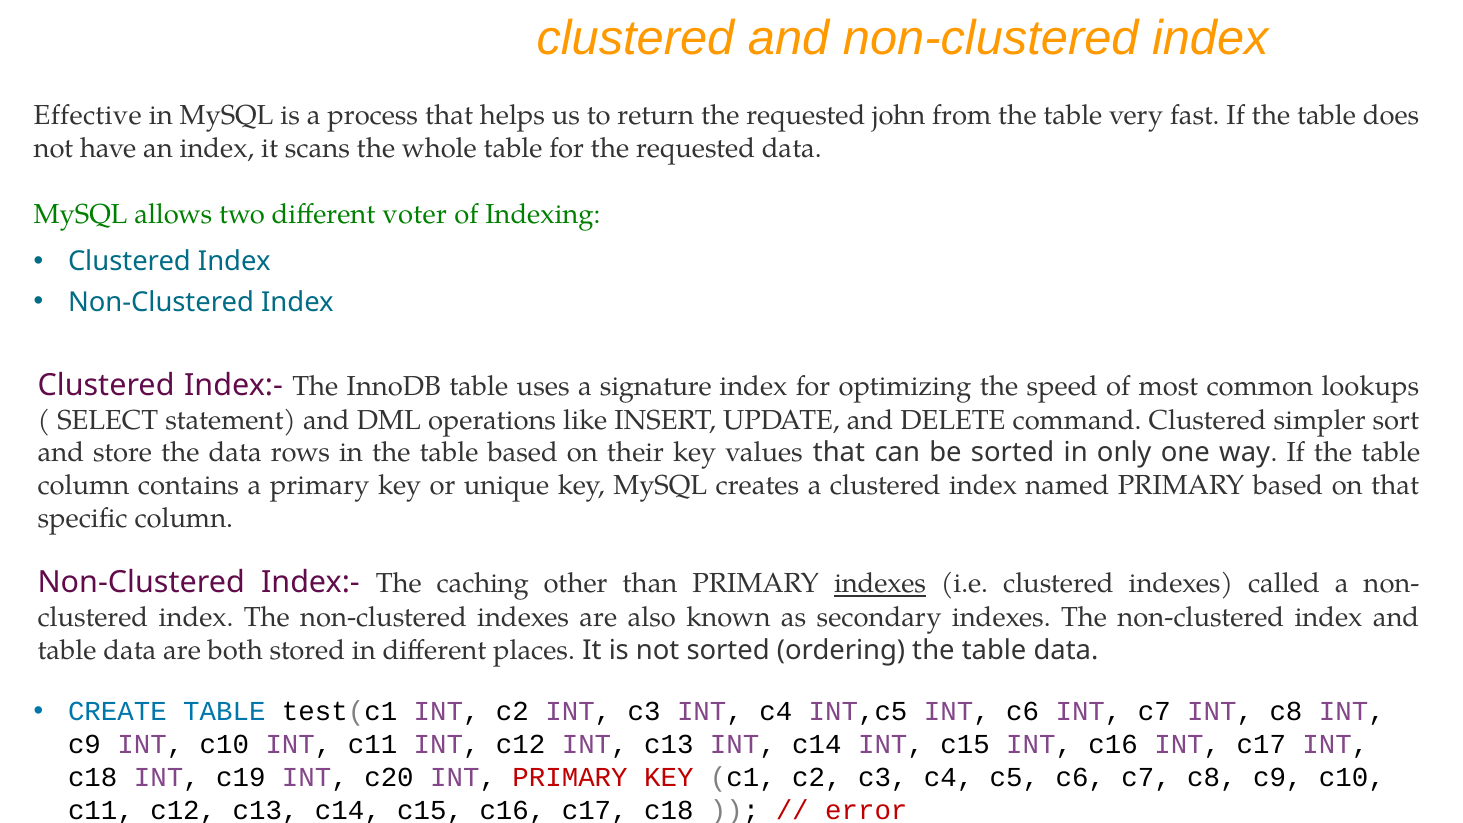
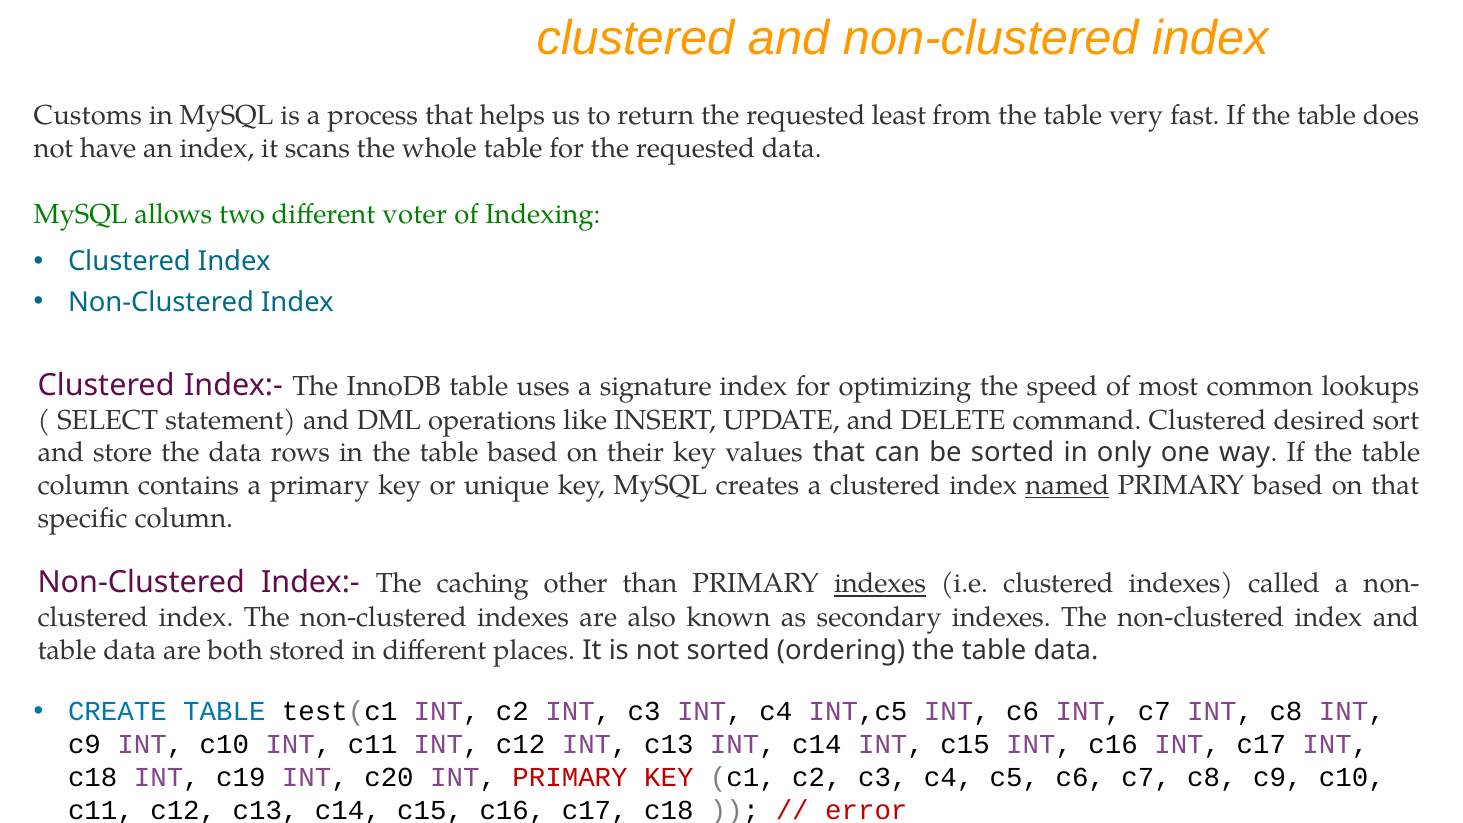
Effective: Effective -> Customs
john: john -> least
simpler: simpler -> desired
named underline: none -> present
